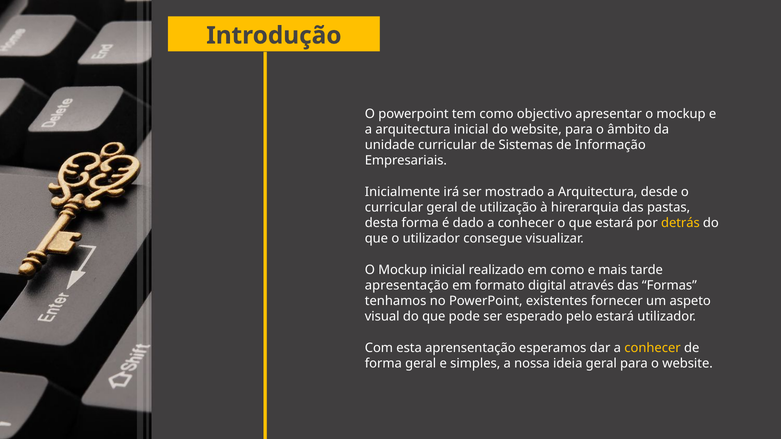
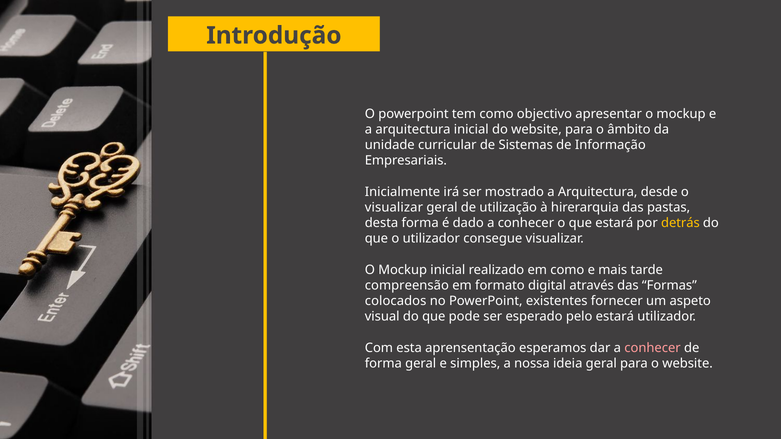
curricular at (394, 208): curricular -> visualizar
apresentação: apresentação -> compreensão
tenhamos: tenhamos -> colocados
conhecer at (653, 348) colour: yellow -> pink
